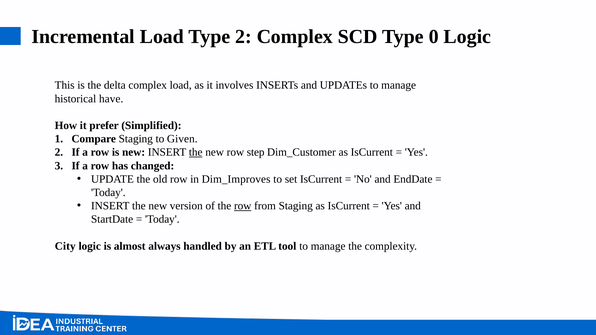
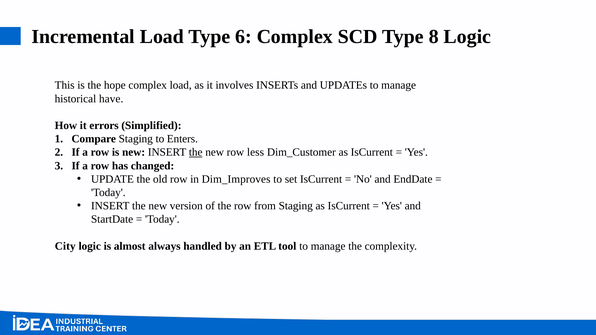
Type 2: 2 -> 6
0: 0 -> 8
delta: delta -> hope
prefer: prefer -> errors
Given: Given -> Enters
step: step -> less
row at (243, 206) underline: present -> none
